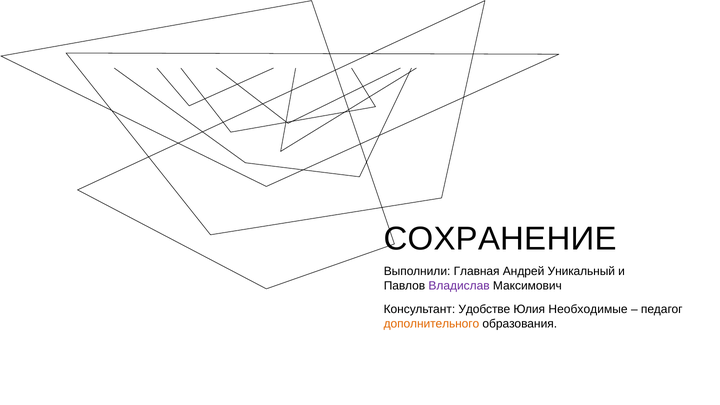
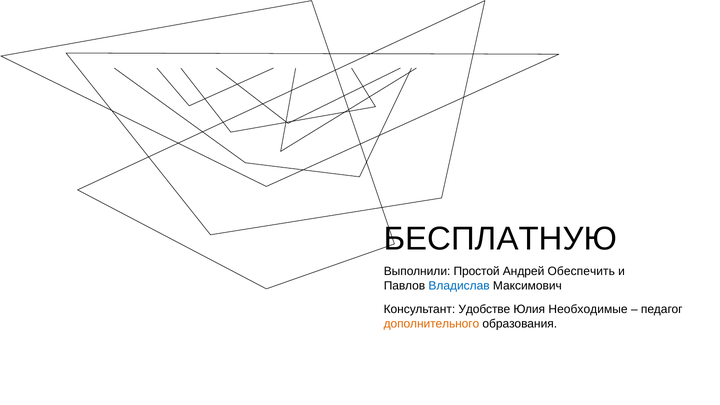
СОХРАНЕНИЕ: СОХРАНЕНИЕ -> БЕСПЛАТНУЮ
Главная: Главная -> Простой
Уникальный: Уникальный -> Обеспечить
Владислав colour: purple -> blue
